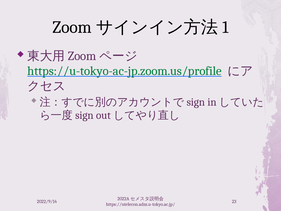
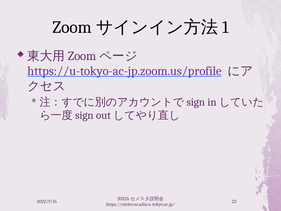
https://u-tokyo-ac-jp.zoom.us/profile colour: green -> purple
